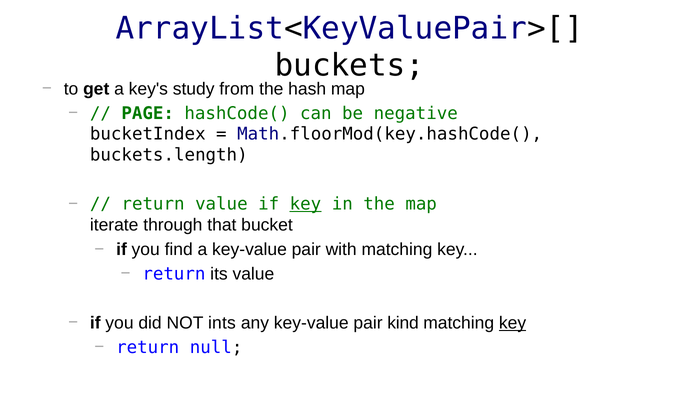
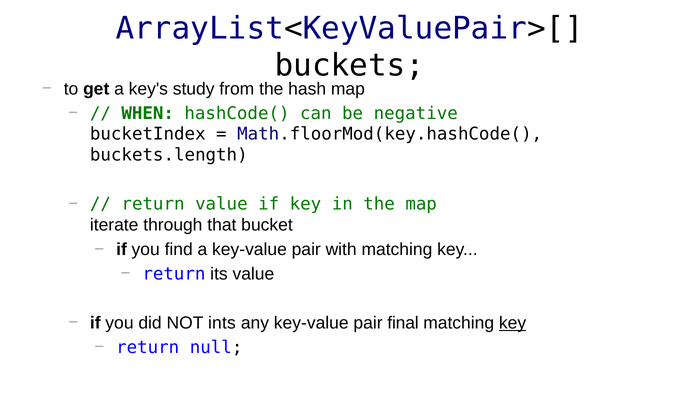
PAGE: PAGE -> WHEN
key at (305, 204) underline: present -> none
kind: kind -> final
